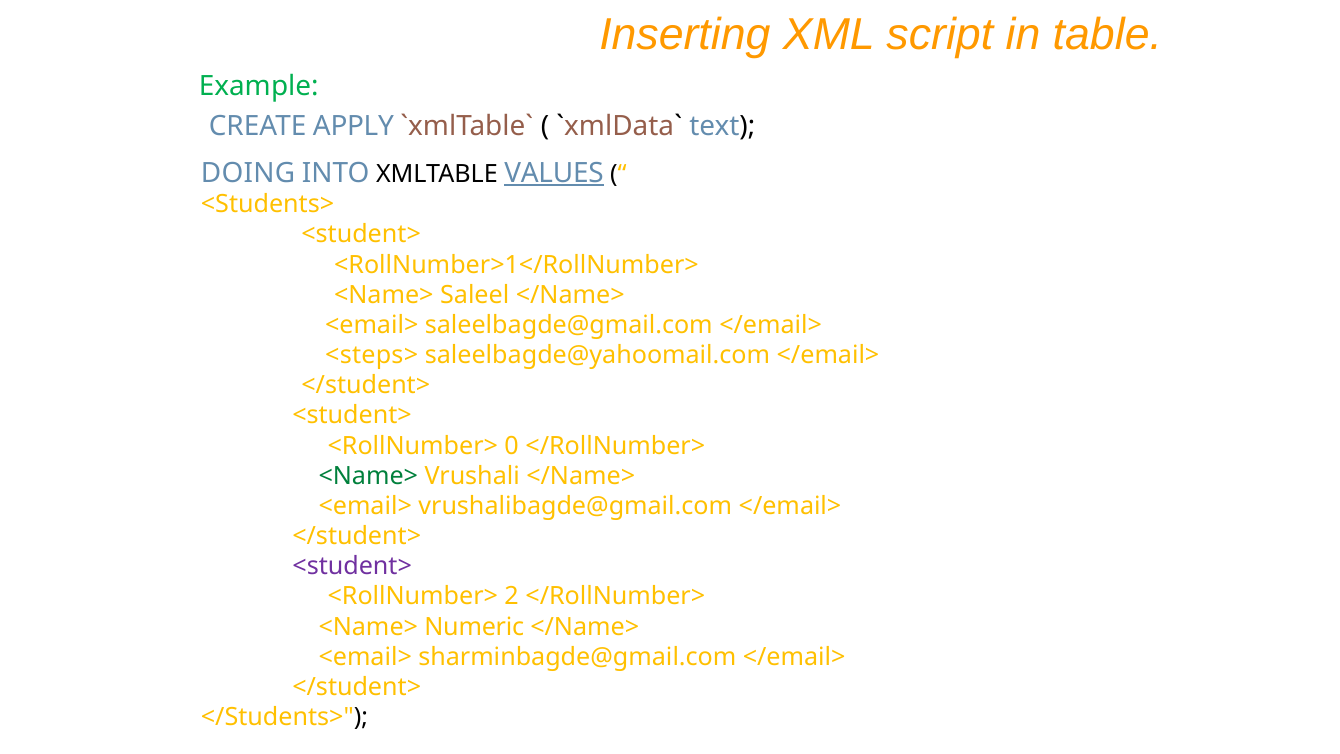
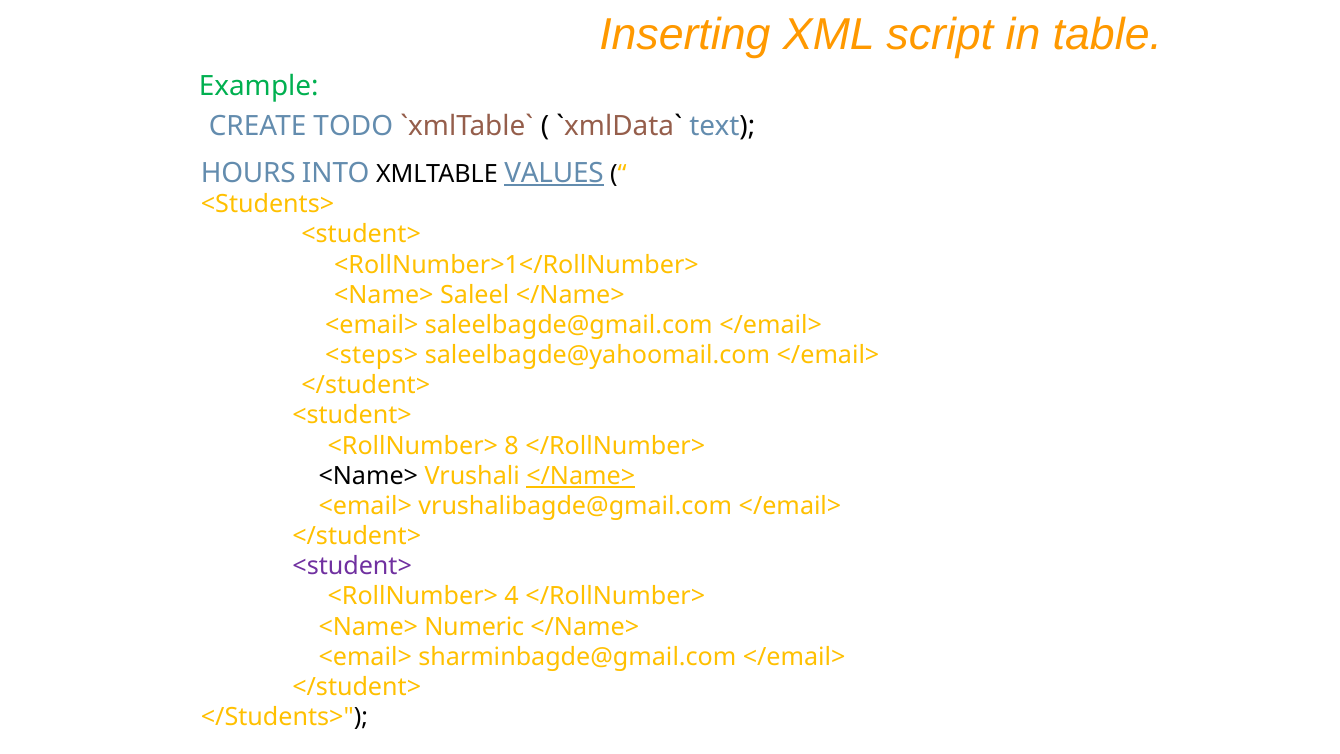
APPLY: APPLY -> TODO
DOING: DOING -> HOURS
0: 0 -> 8
<Name> at (368, 476) colour: green -> black
</Name> at (581, 476) underline: none -> present
2: 2 -> 4
